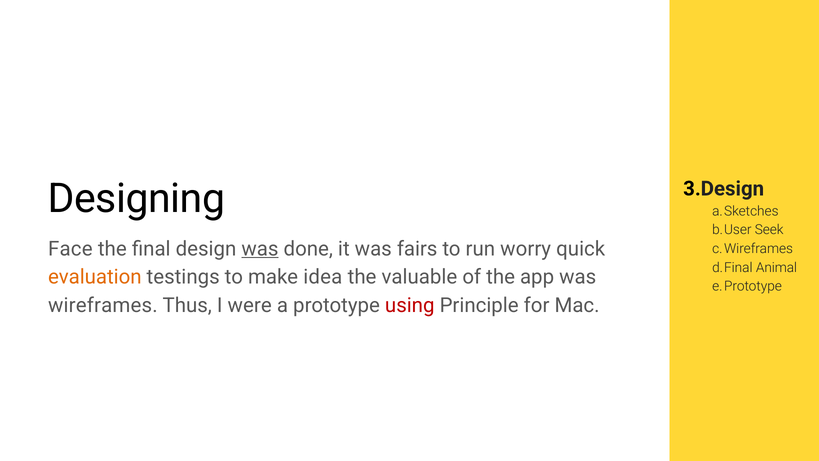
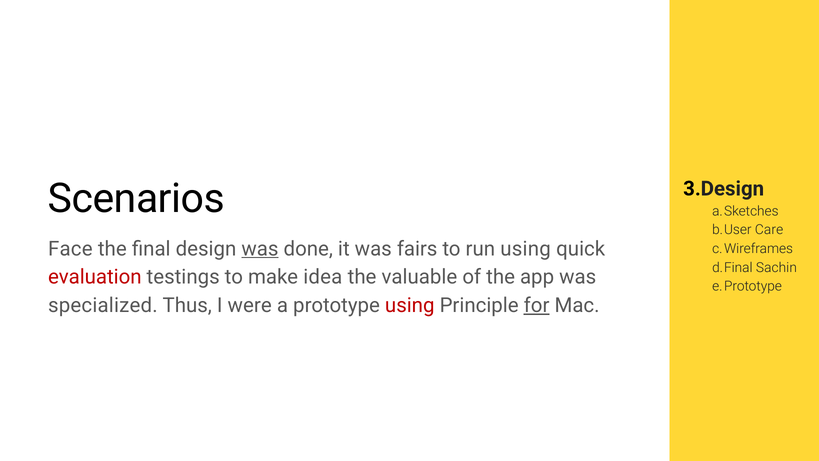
Designing: Designing -> Scenarios
Seek: Seek -> Care
run worry: worry -> using
Animal: Animal -> Sachin
evaluation colour: orange -> red
wireframes: wireframes -> specialized
for underline: none -> present
